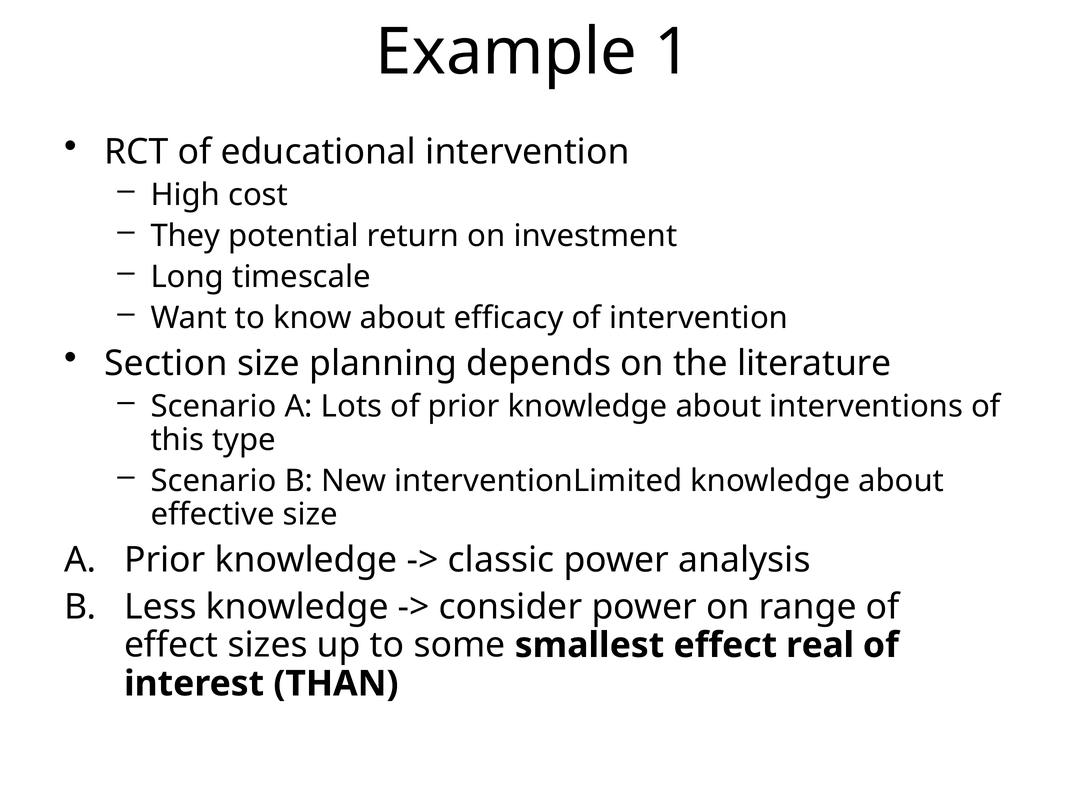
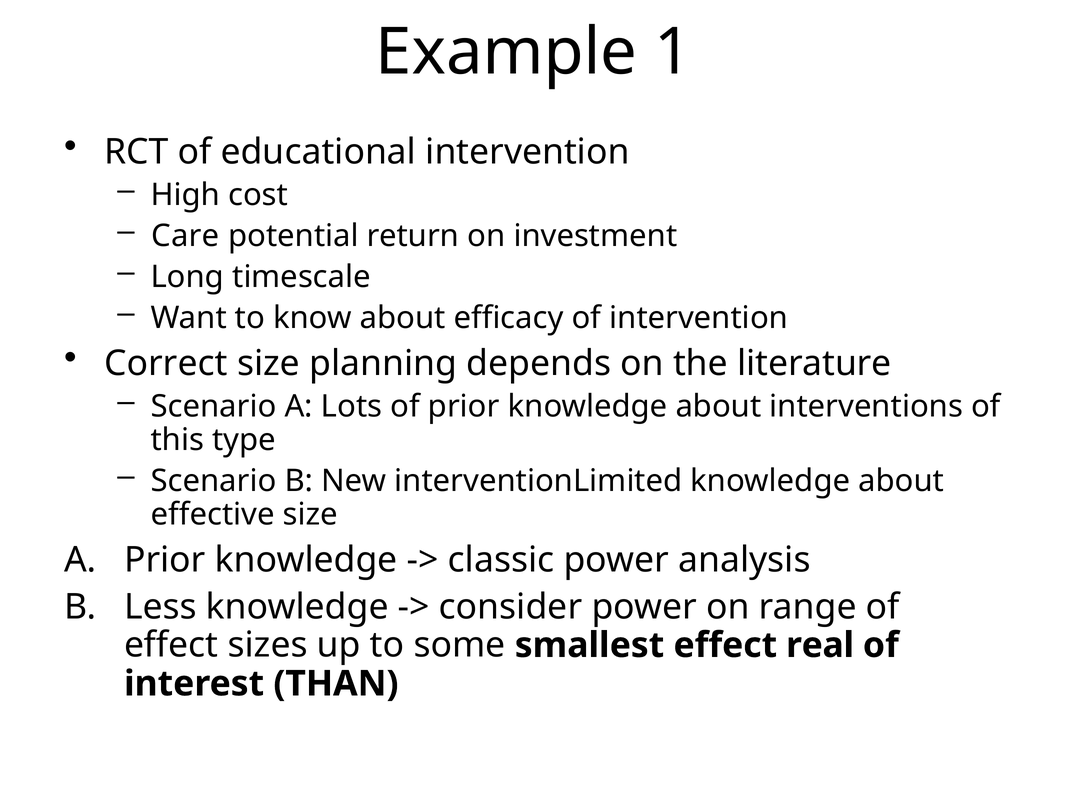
They: They -> Care
Section: Section -> Correct
